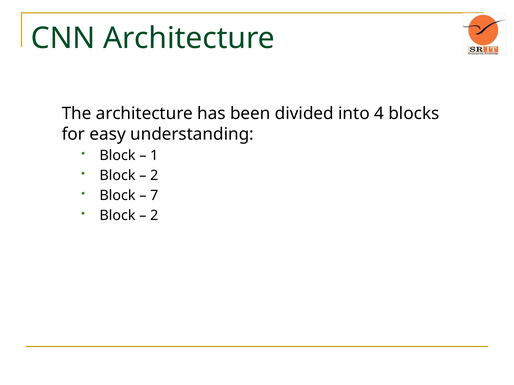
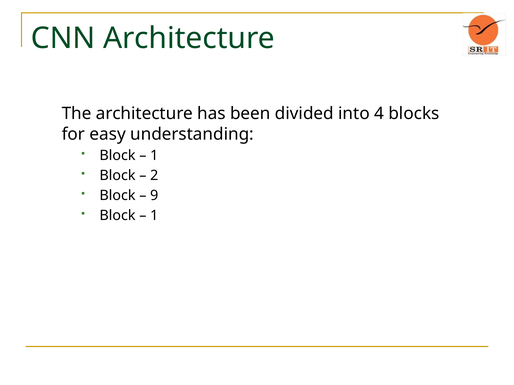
7: 7 -> 9
2 at (154, 216): 2 -> 1
